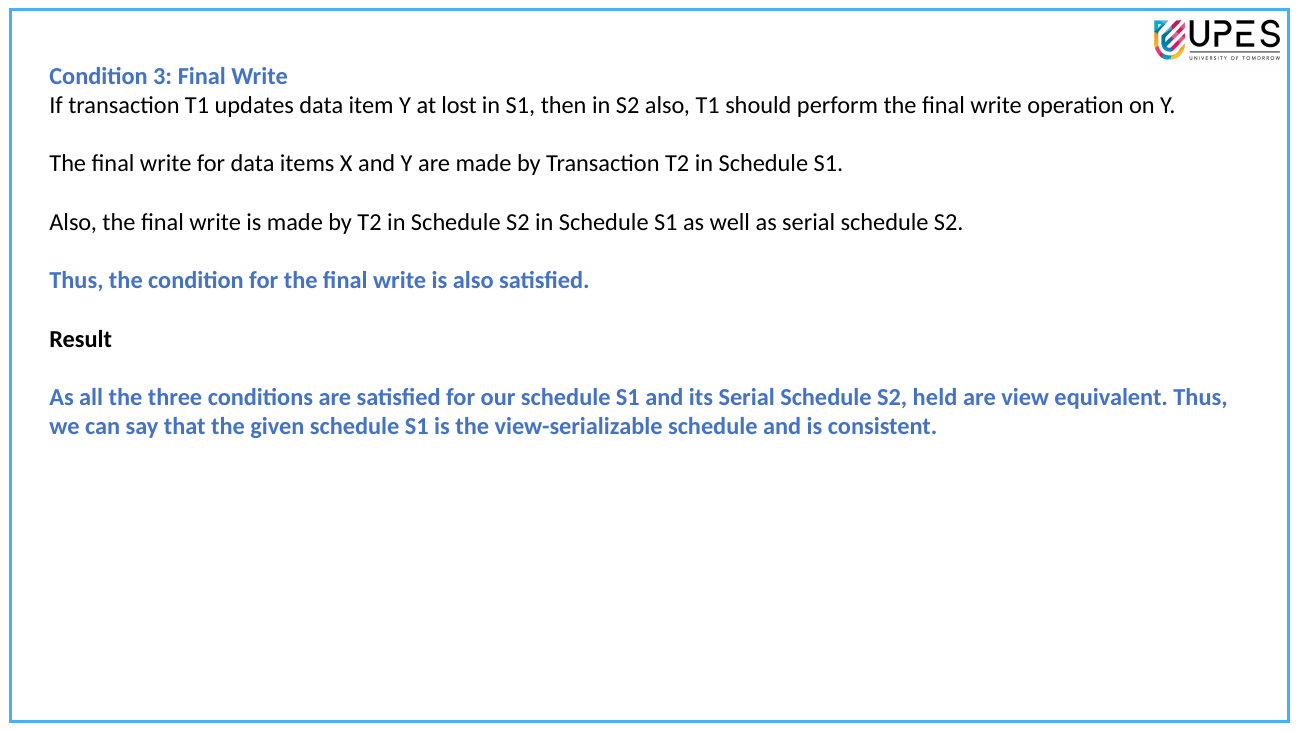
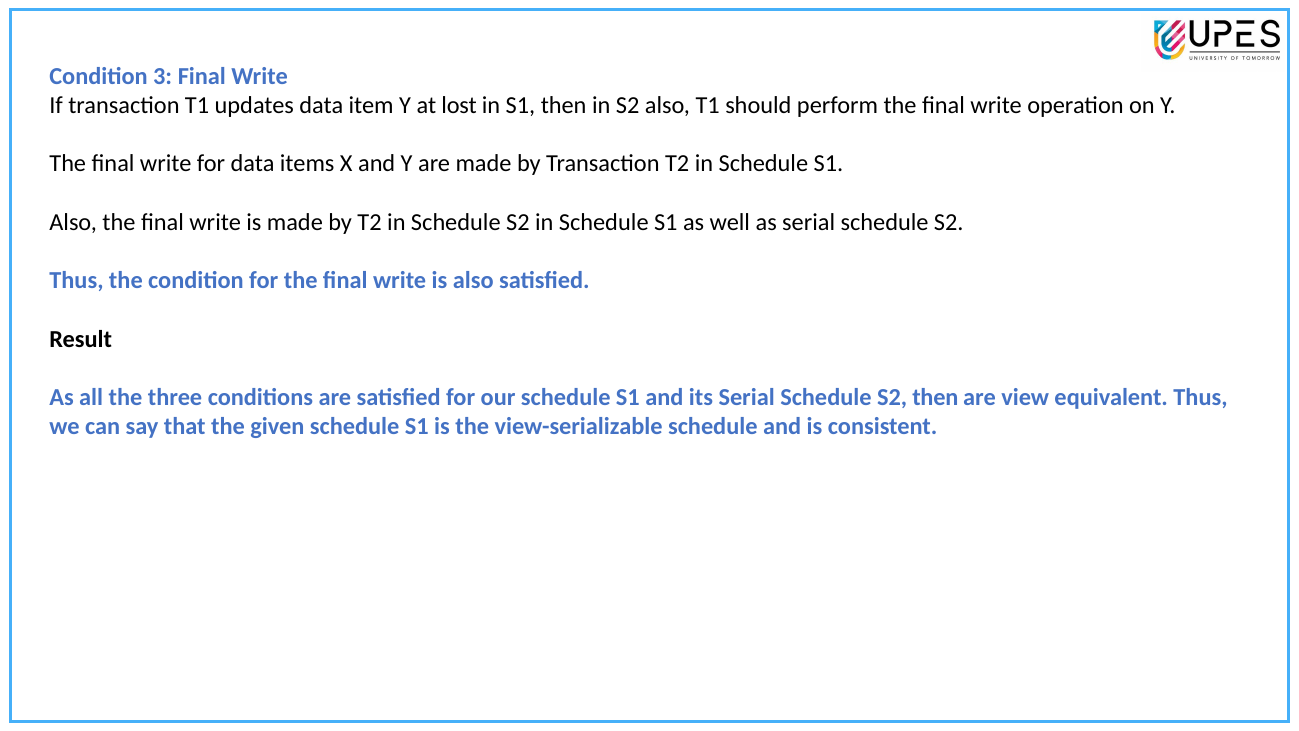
S2 held: held -> then
